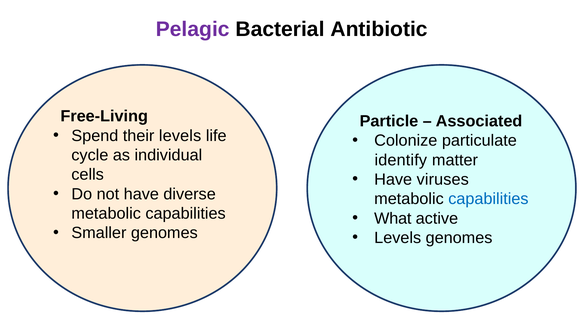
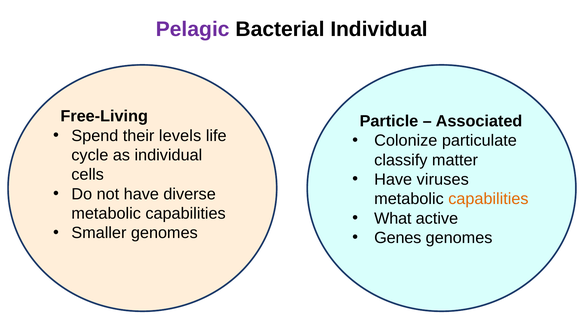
Bacterial Antibiotic: Antibiotic -> Individual
identify: identify -> classify
capabilities at (488, 199) colour: blue -> orange
Levels at (398, 238): Levels -> Genes
